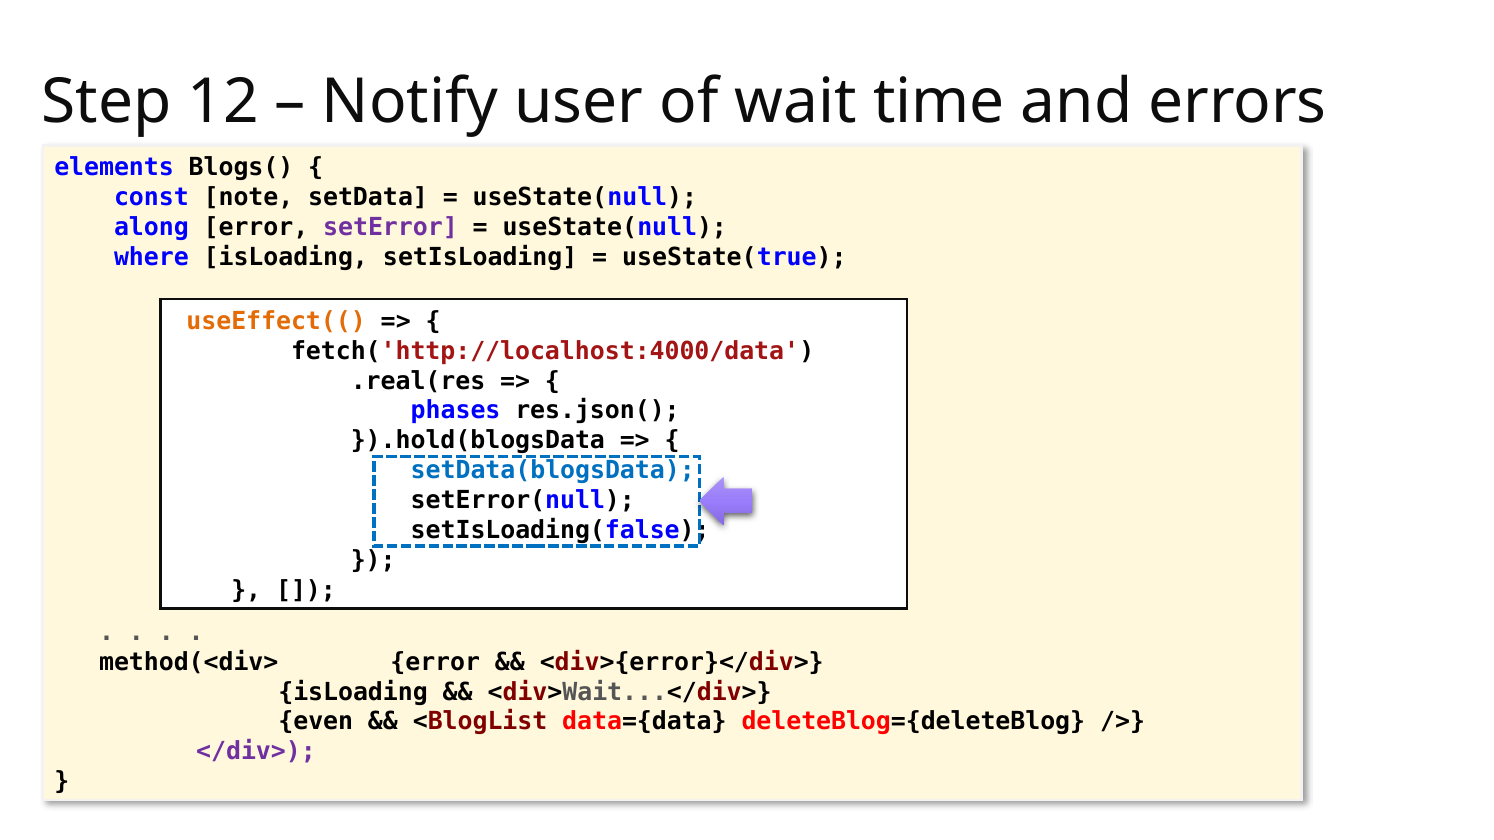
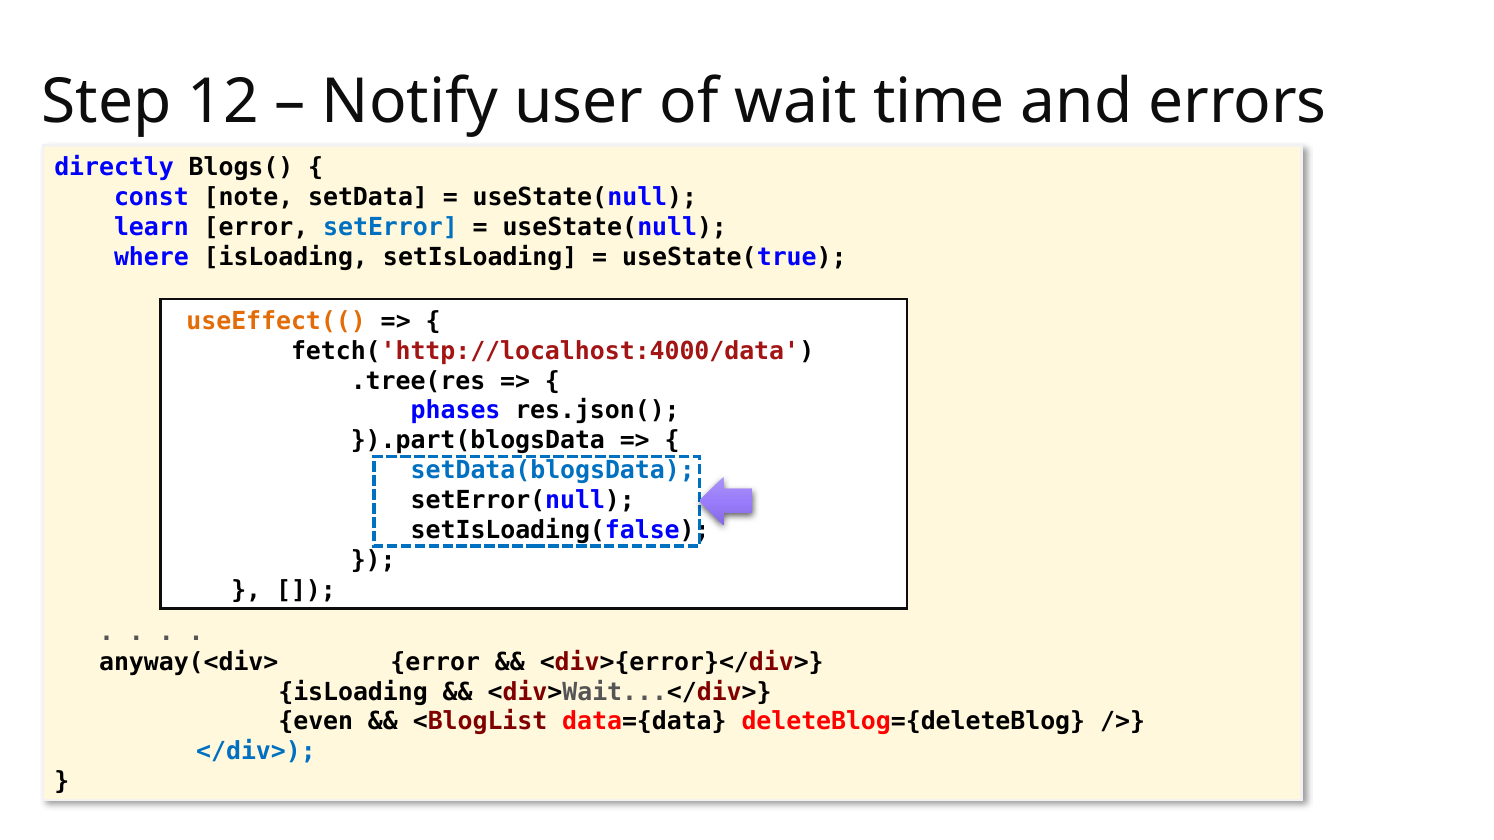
elements: elements -> directly
along: along -> learn
setError colour: purple -> blue
.real(res: .real(res -> .tree(res
}).hold(blogsData: }).hold(blogsData -> }).part(blogsData
method(<div>: method(<div> -> anyway(<div>
</div> colour: purple -> blue
